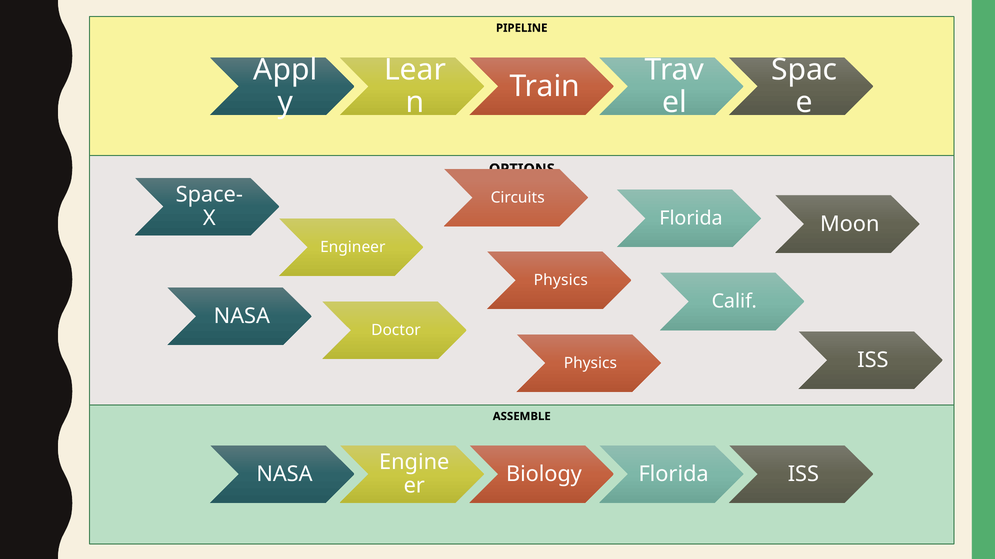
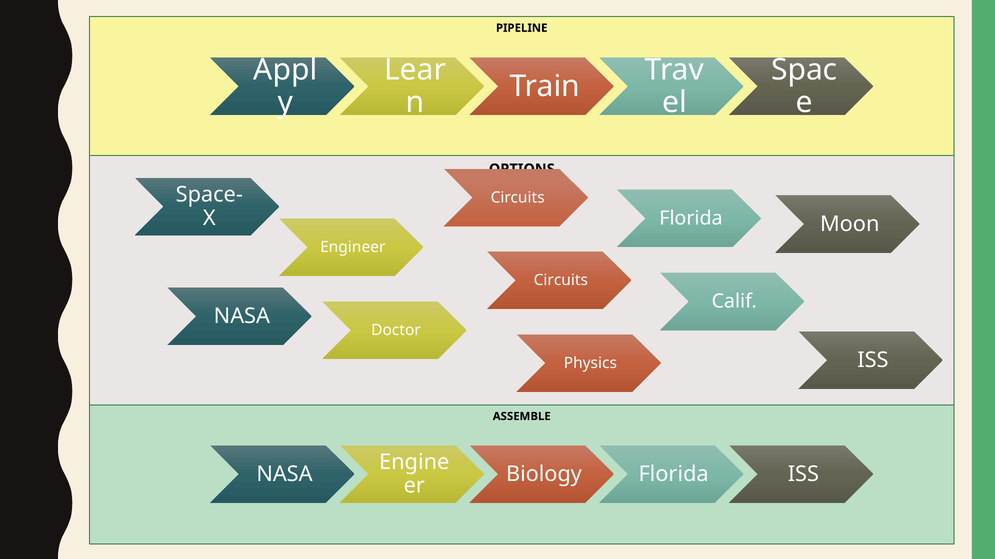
Physics at (561, 281): Physics -> Circuits
